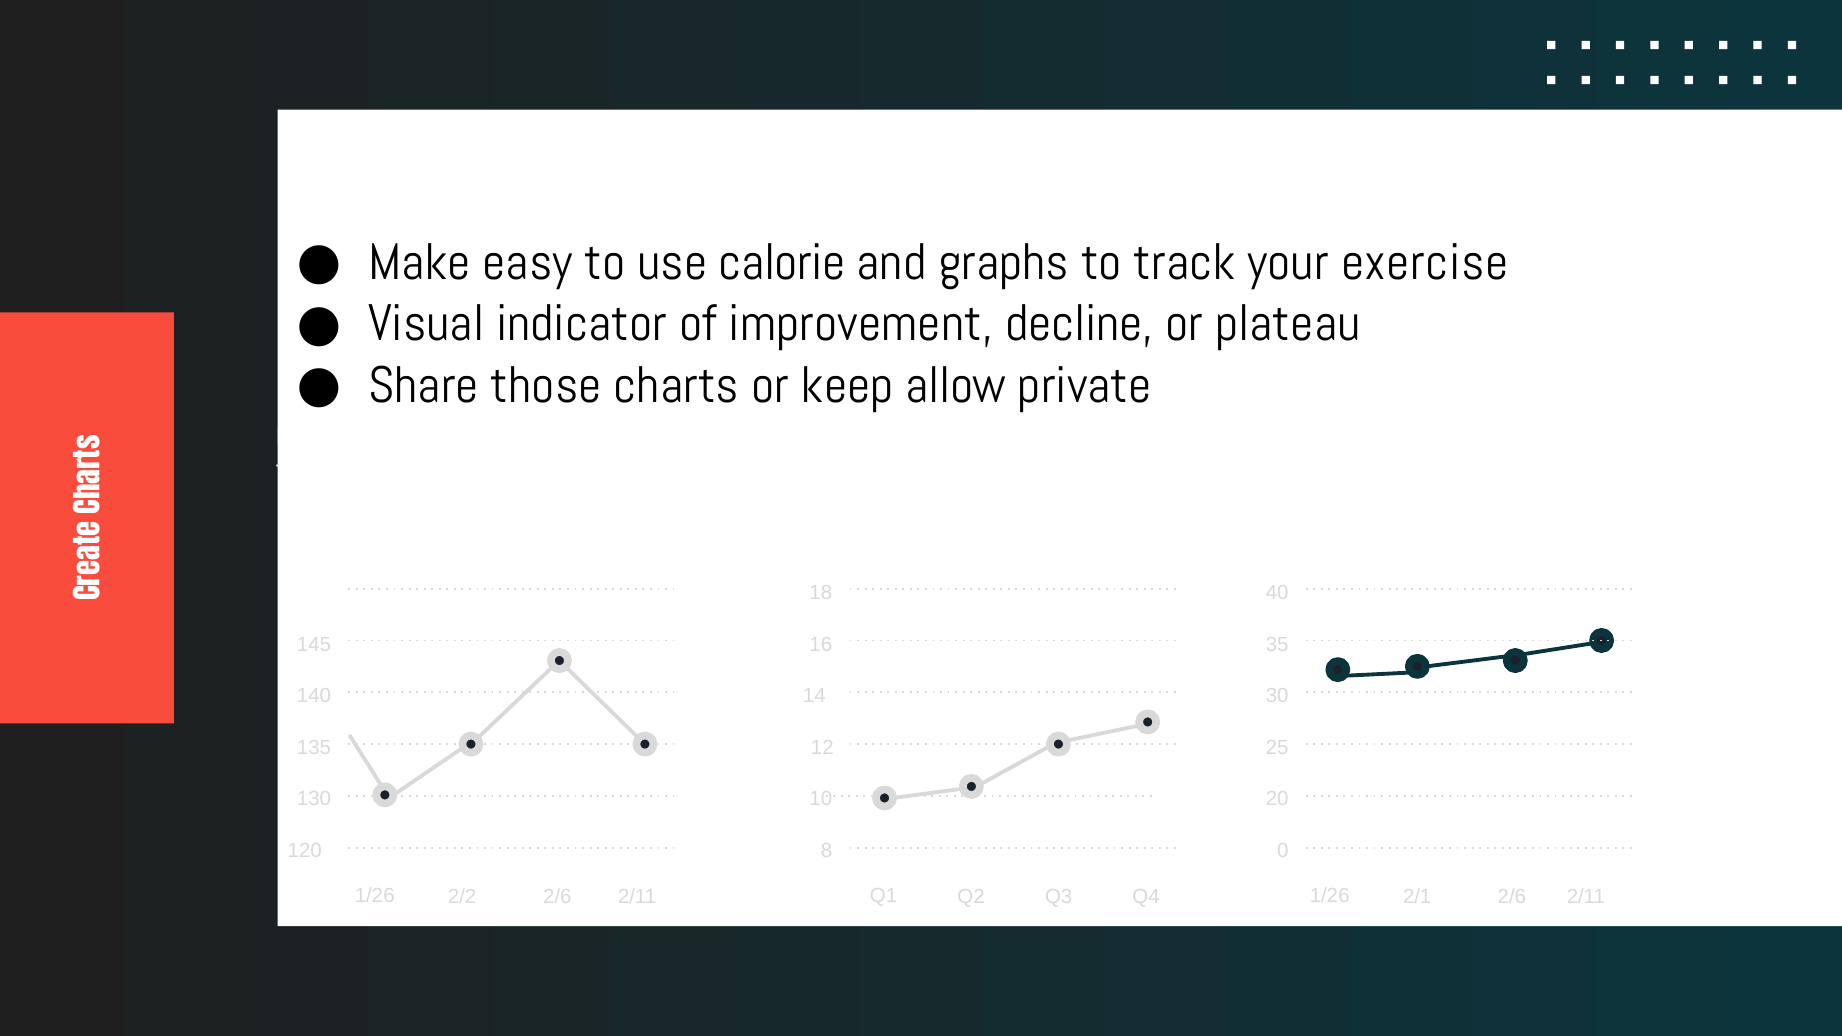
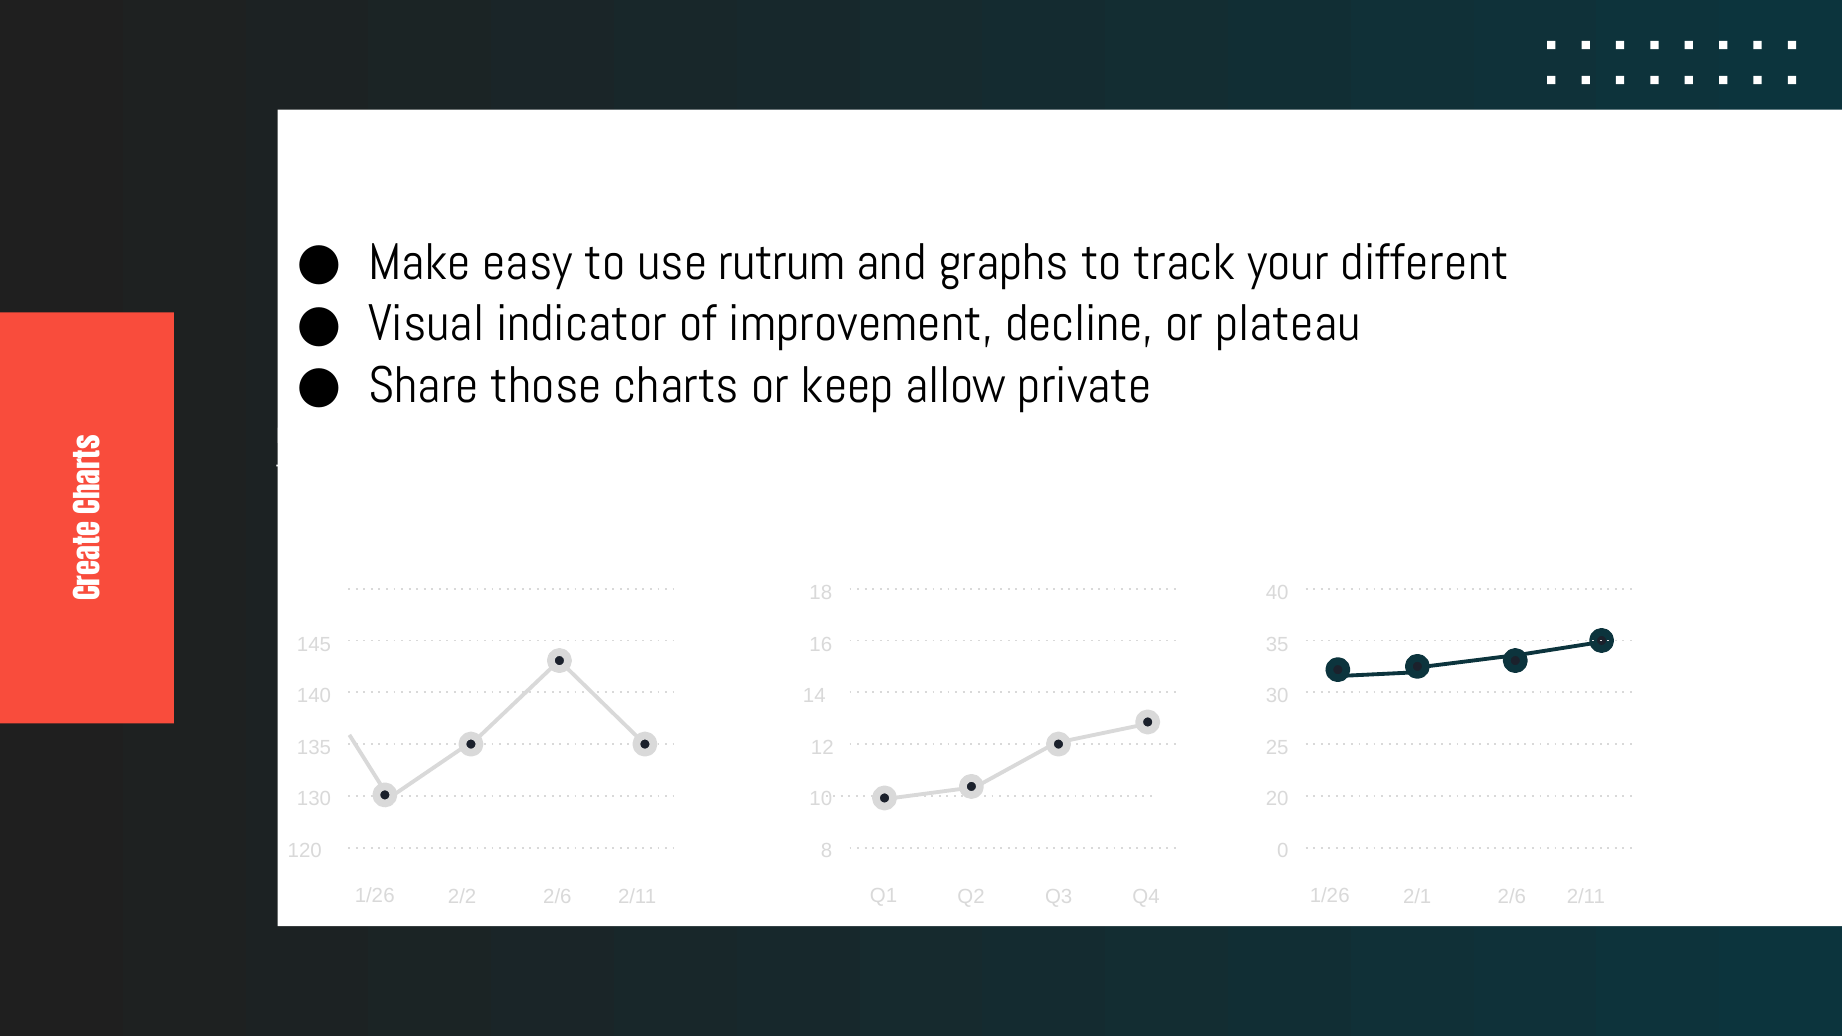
use calorie: calorie -> rutrum
exercise: exercise -> different
